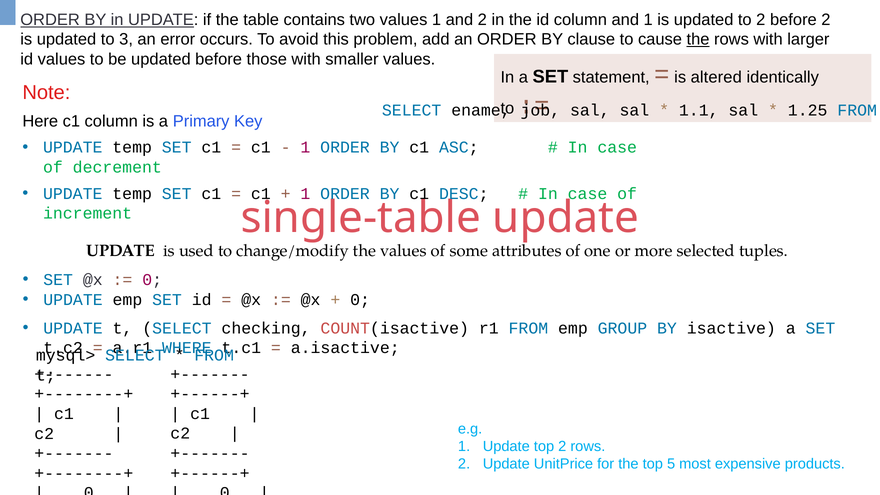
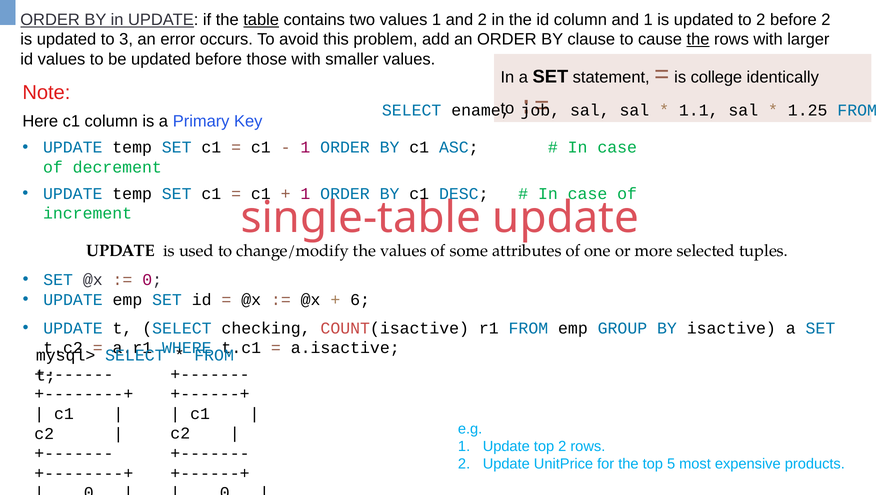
table underline: none -> present
altered: altered -> college
0 at (360, 300): 0 -> 6
